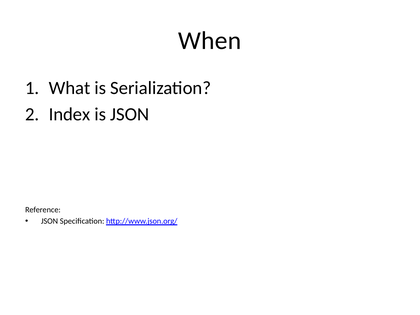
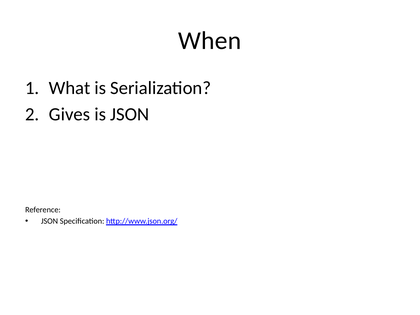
Index: Index -> Gives
